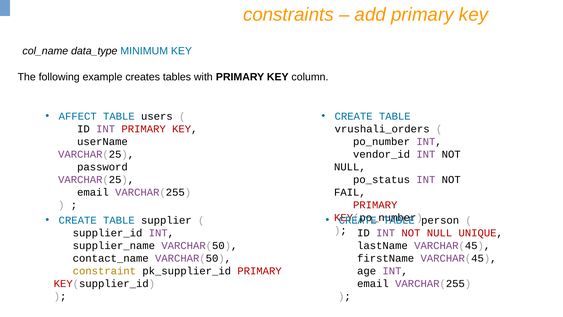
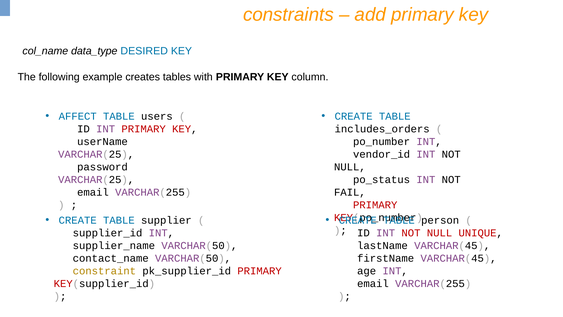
MINIMUM: MINIMUM -> DESIRED
vrushali_orders: vrushali_orders -> includes_orders
